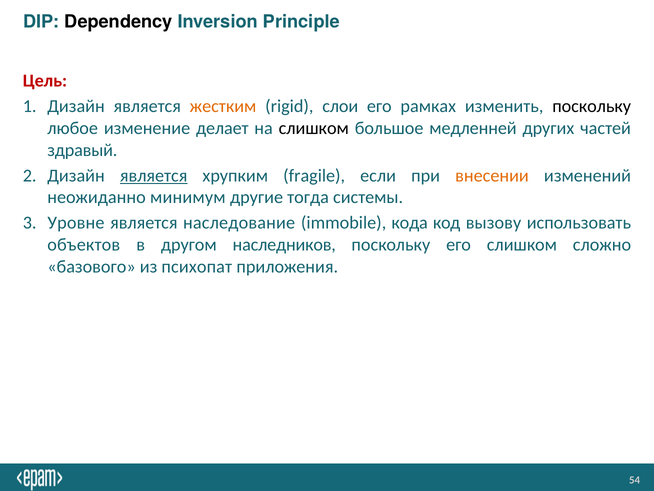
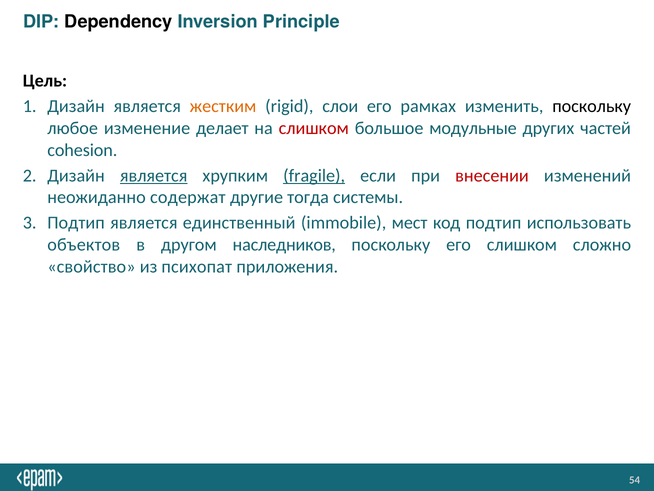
Цель colour: red -> black
слишком at (314, 128) colour: black -> red
медленней: медленней -> модульные
здравый: здравый -> cohesion
fragile underline: none -> present
внесении colour: orange -> red
минимум: минимум -> содержат
Уровне at (76, 223): Уровне -> Подтип
наследование: наследование -> единственный
кода: кода -> мест
код вызову: вызову -> подтип
базового: базового -> свойство
